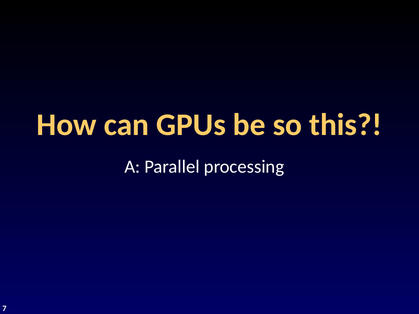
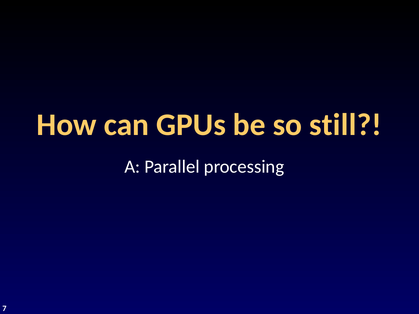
this: this -> still
